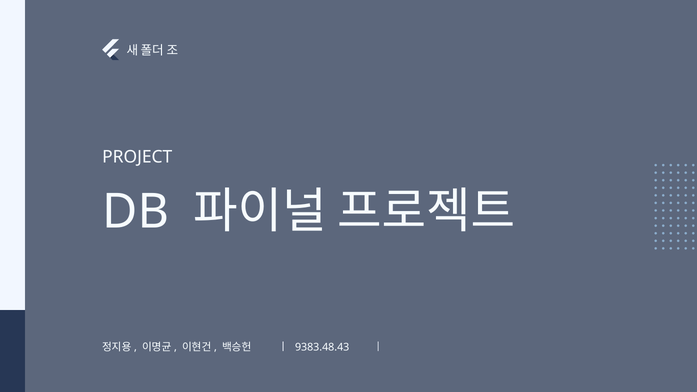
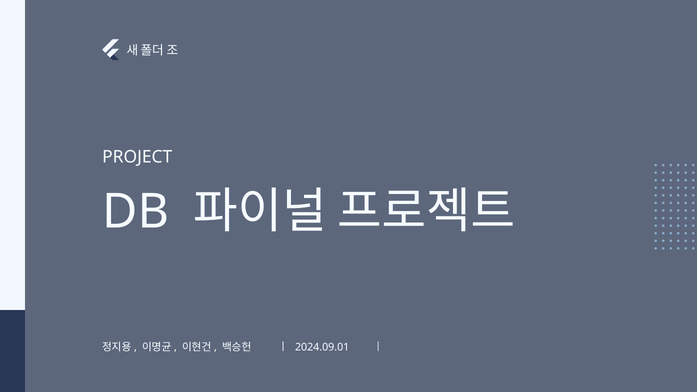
9383.48.43: 9383.48.43 -> 2024.09.01
